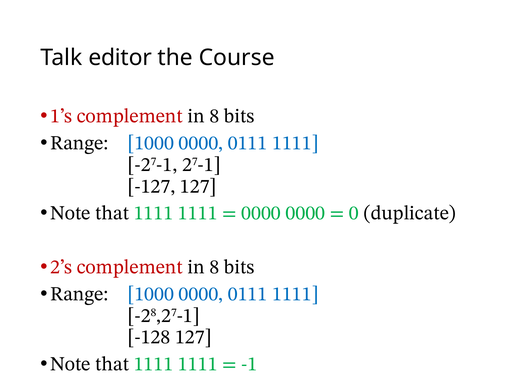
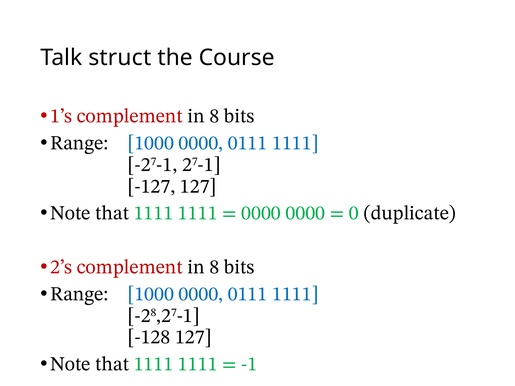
editor: editor -> struct
